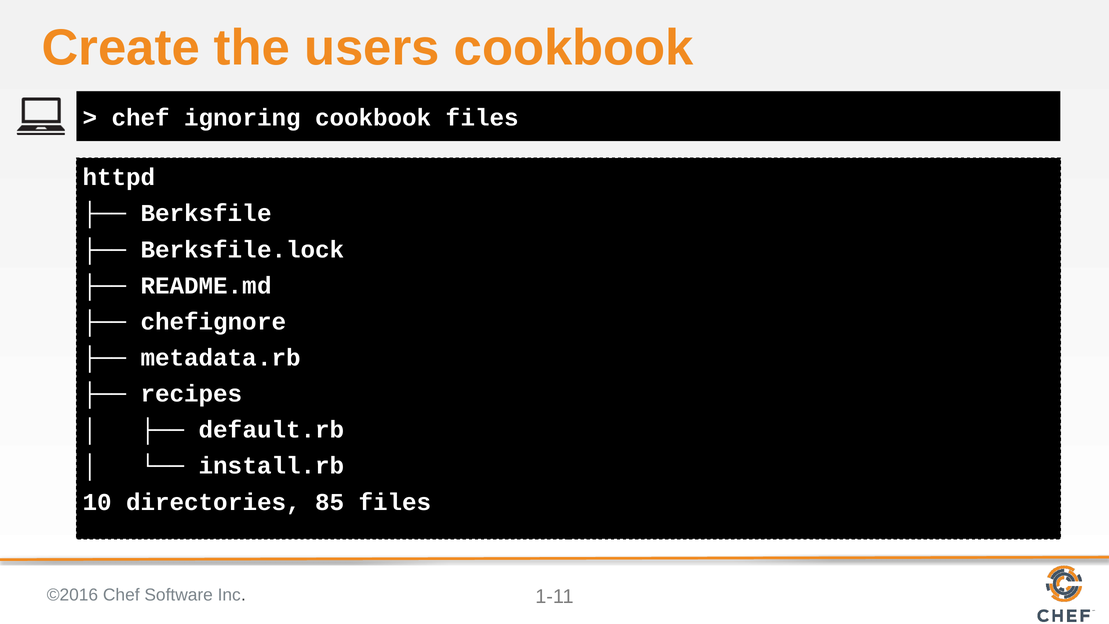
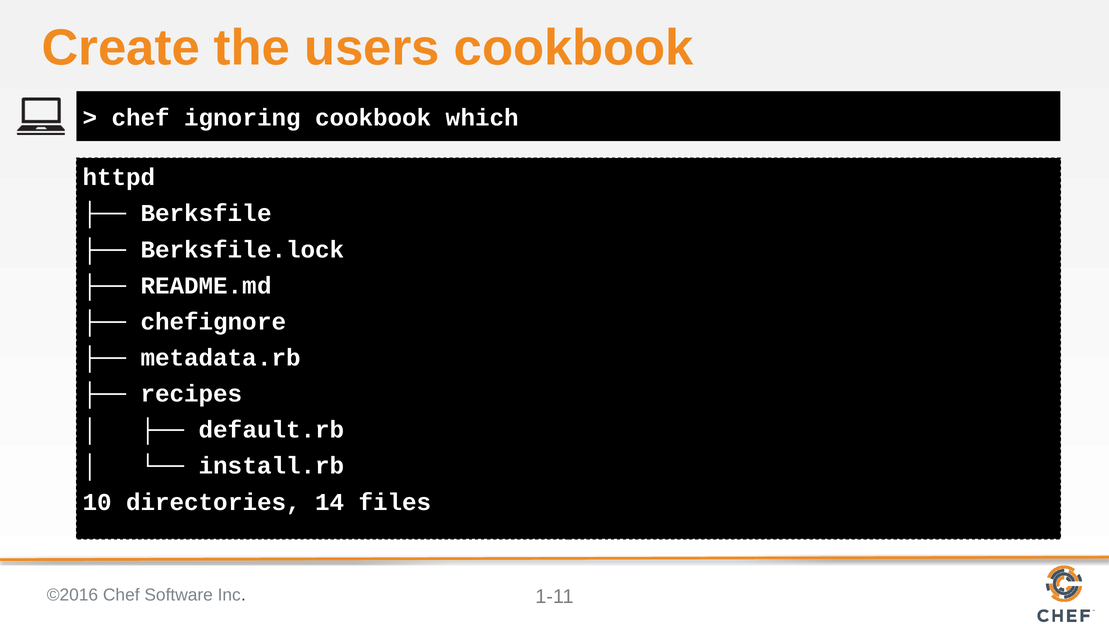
cookbook files: files -> which
85: 85 -> 14
